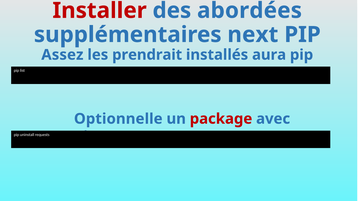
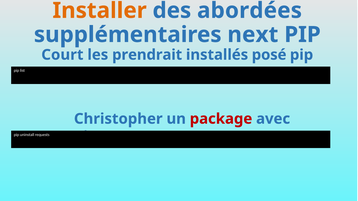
Installer colour: red -> orange
Assez: Assez -> Court
aura: aura -> posé
Optionnelle: Optionnelle -> Christopher
